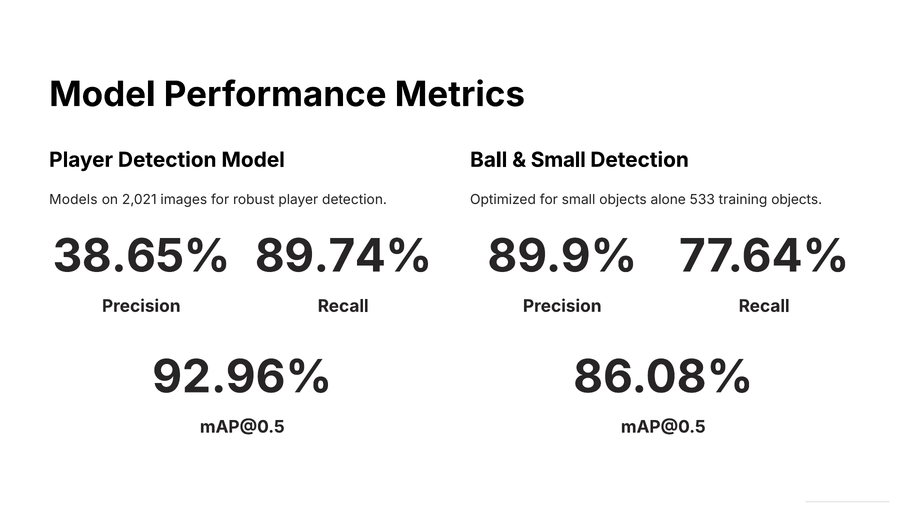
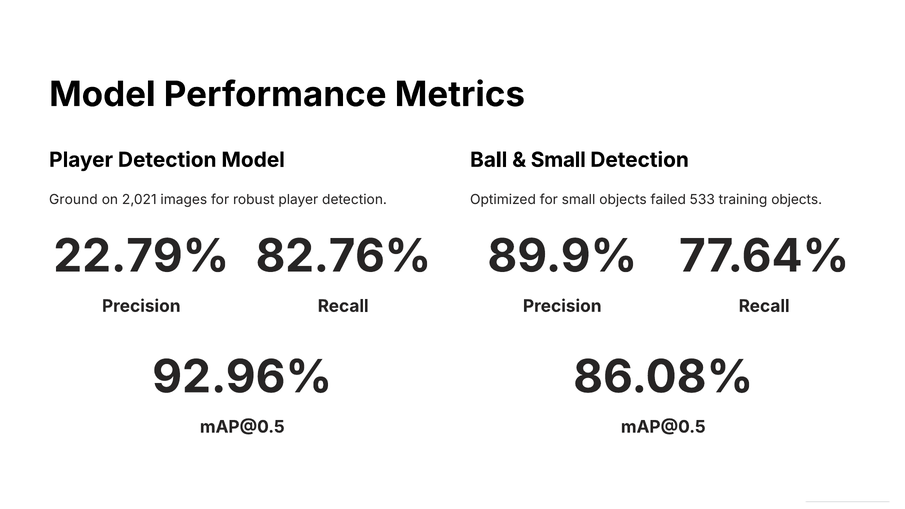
Models: Models -> Ground
alone: alone -> failed
38.65%: 38.65% -> 22.79%
89.74%: 89.74% -> 82.76%
